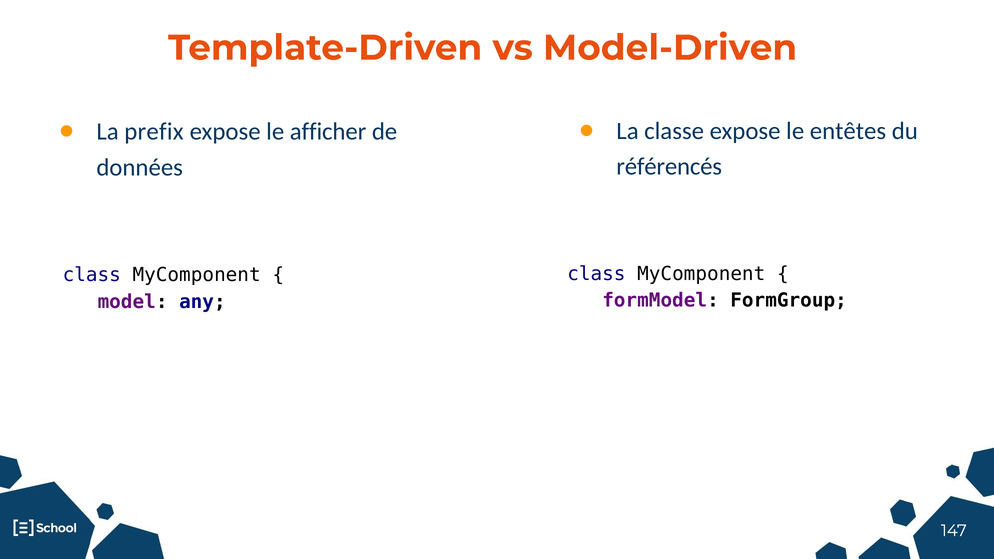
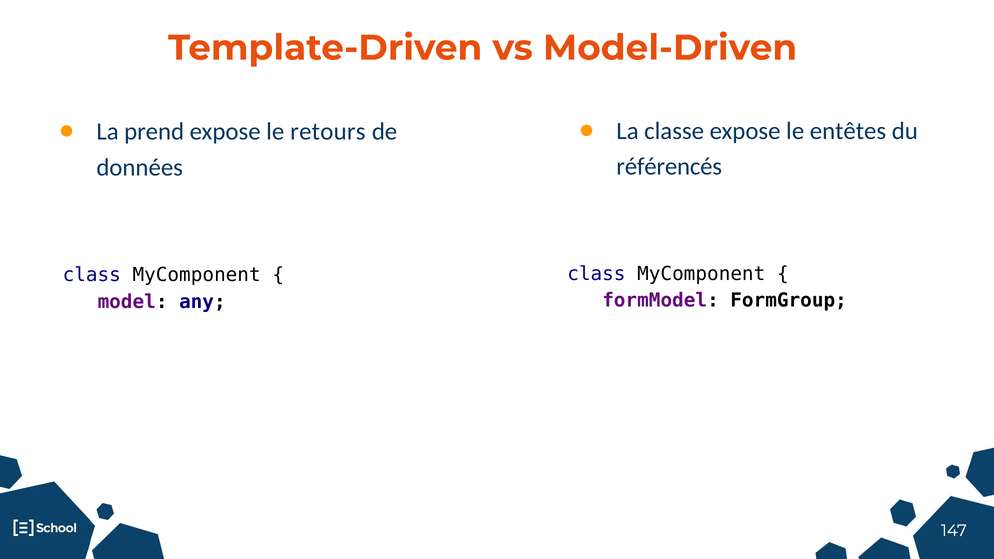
prefix: prefix -> prend
afficher: afficher -> retours
